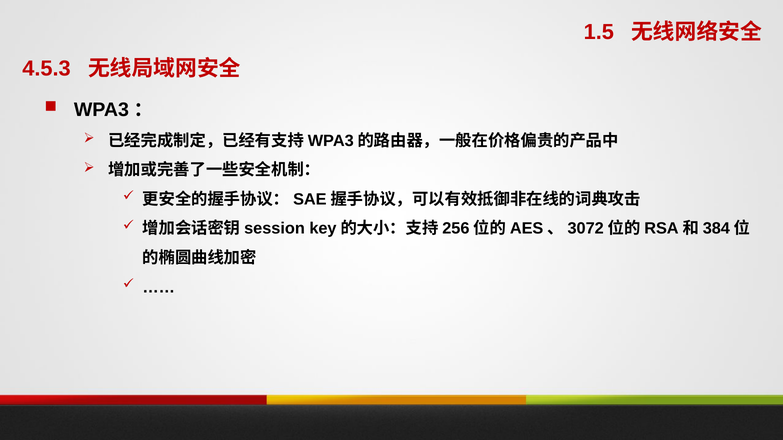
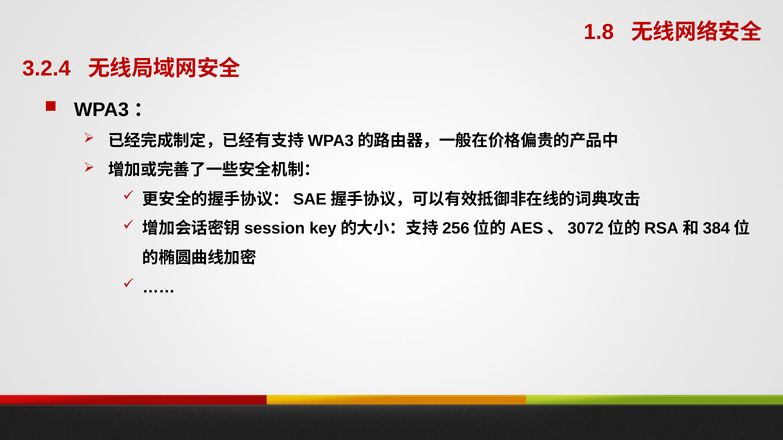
1.5: 1.5 -> 1.8
4.5.3: 4.5.3 -> 3.2.4
